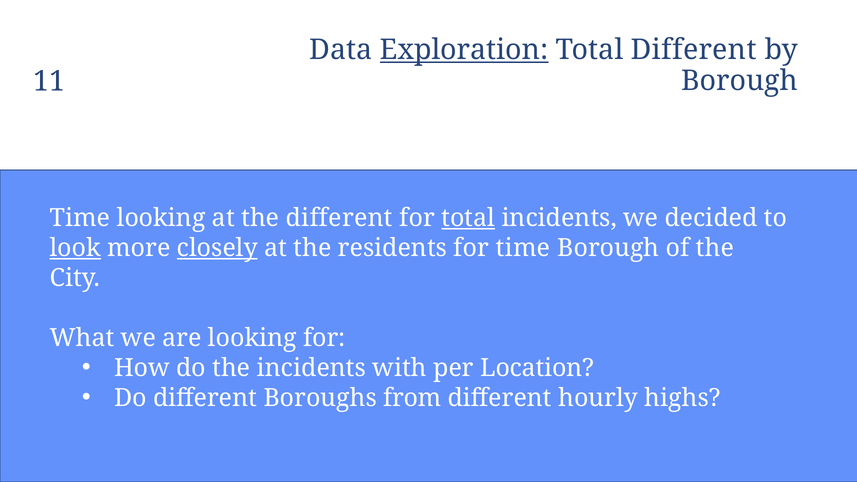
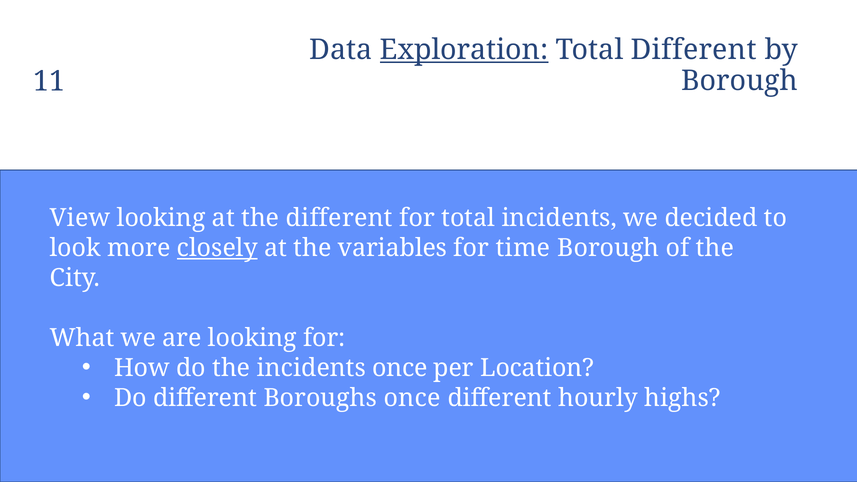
Time at (80, 218): Time -> View
total at (468, 218) underline: present -> none
look underline: present -> none
residents: residents -> variables
incidents with: with -> once
Boroughs from: from -> once
